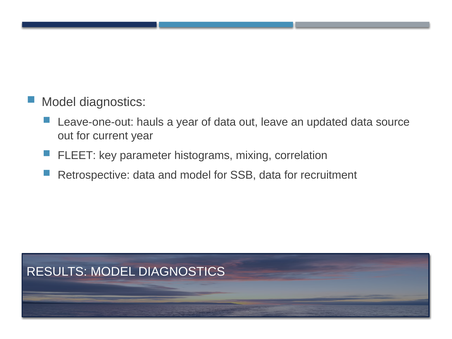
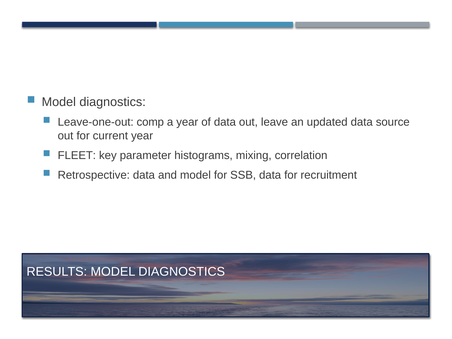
hauls: hauls -> comp
